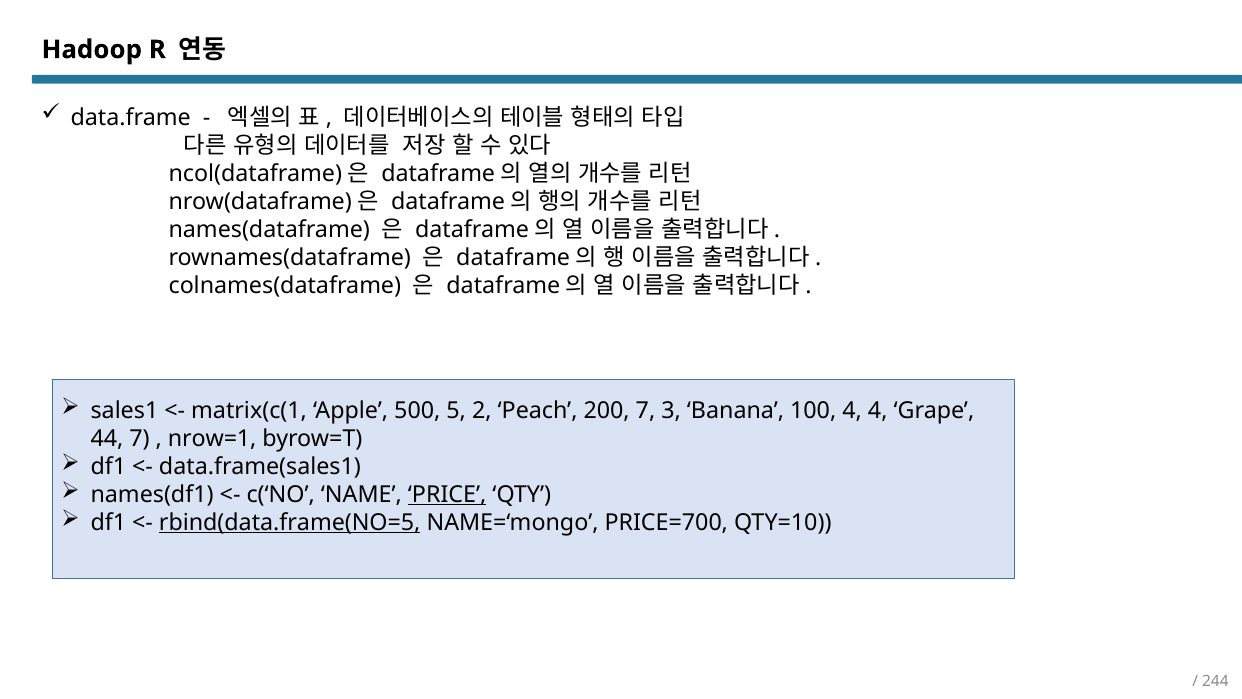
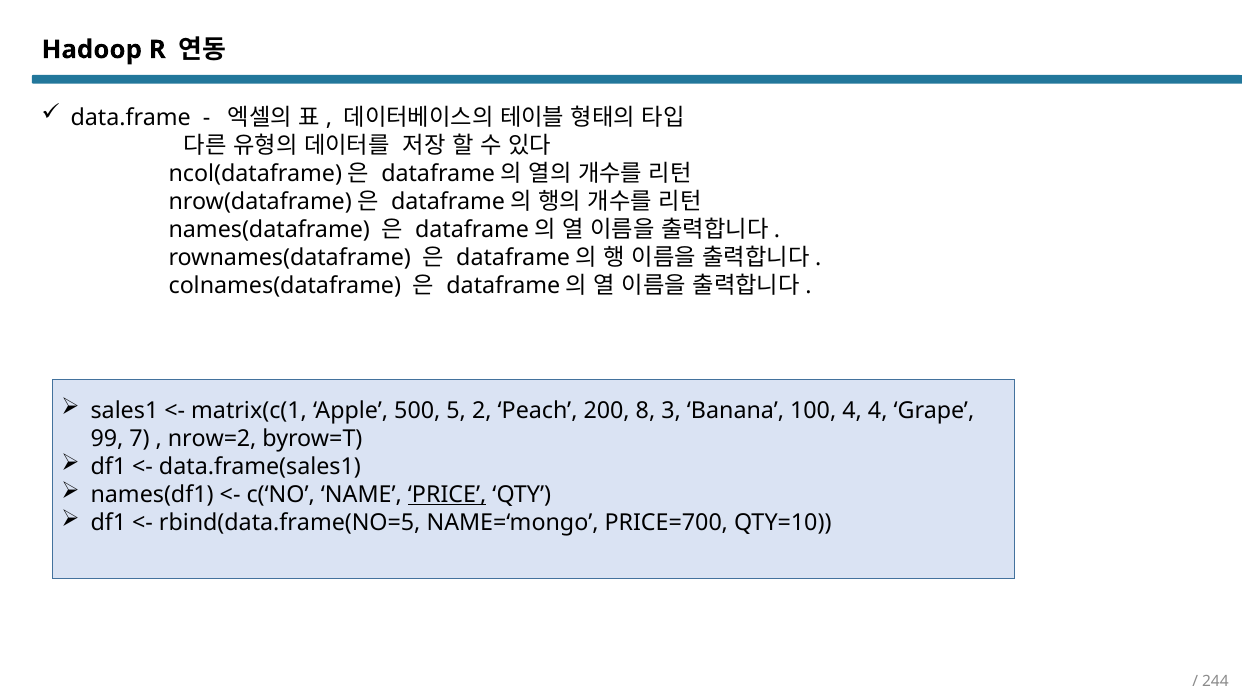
200 7: 7 -> 8
44: 44 -> 99
nrow=1: nrow=1 -> nrow=2
rbind(data.frame(NO=5 underline: present -> none
